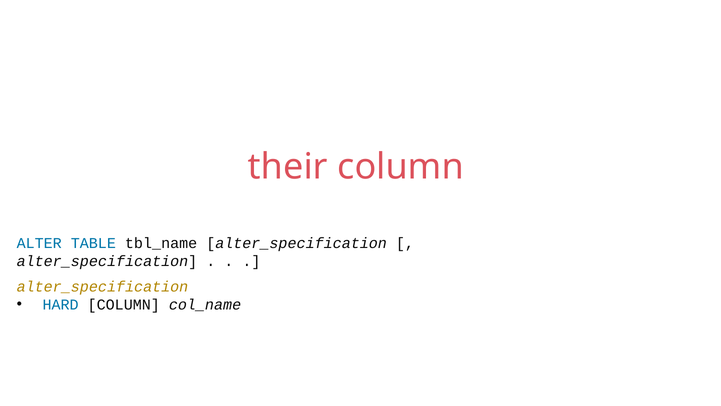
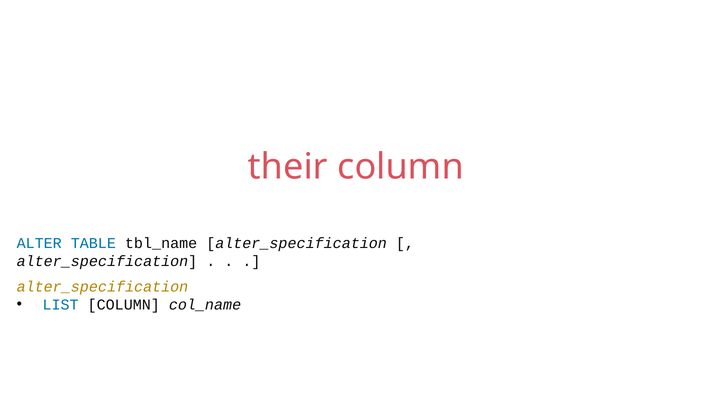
HARD: HARD -> LIST
